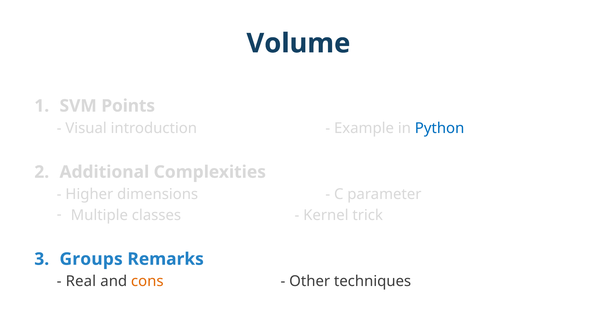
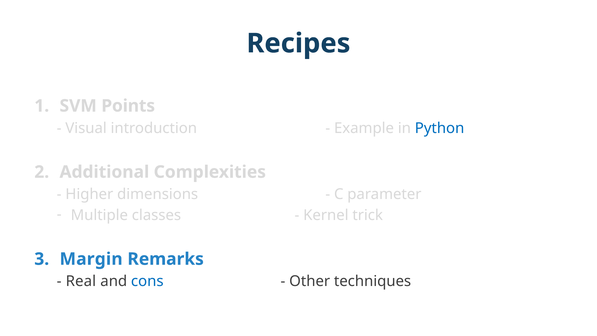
Volume: Volume -> Recipes
Groups: Groups -> Margin
cons colour: orange -> blue
